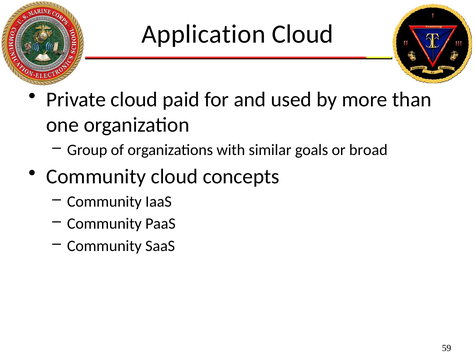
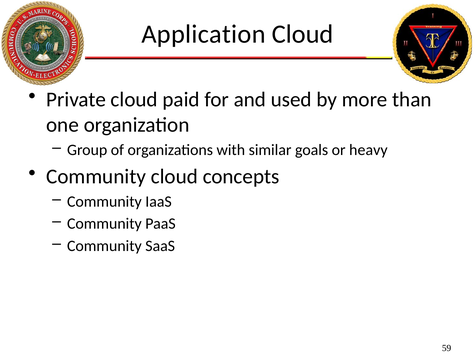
broad: broad -> heavy
